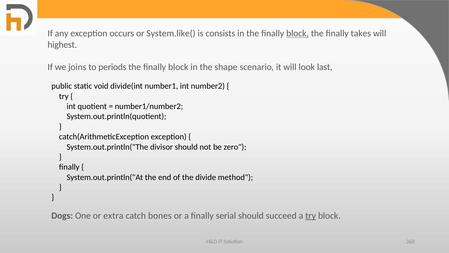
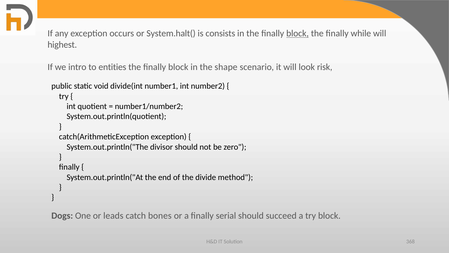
System.like(: System.like( -> System.halt(
takes: takes -> while
joins: joins -> intro
periods: periods -> entities
last: last -> risk
extra: extra -> leads
try at (311, 215) underline: present -> none
